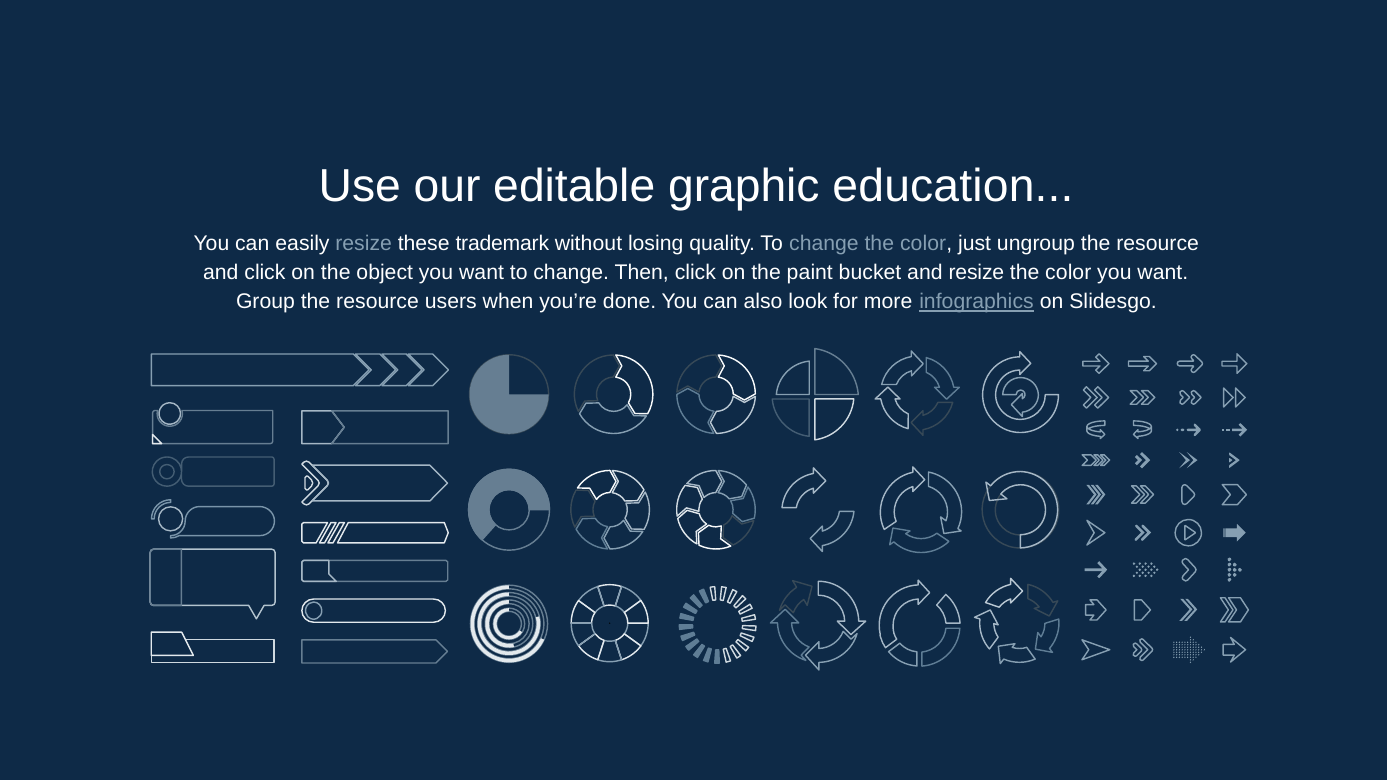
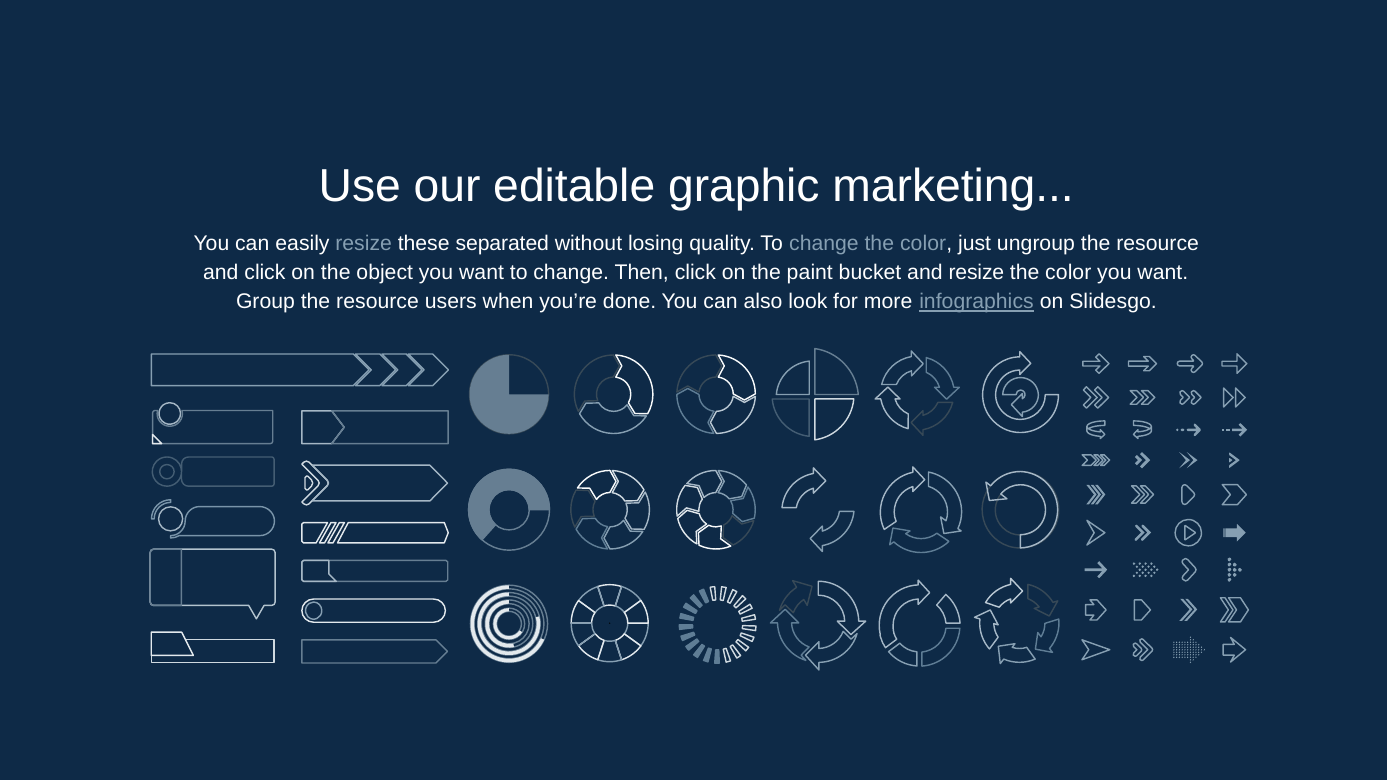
education: education -> marketing
trademark: trademark -> separated
